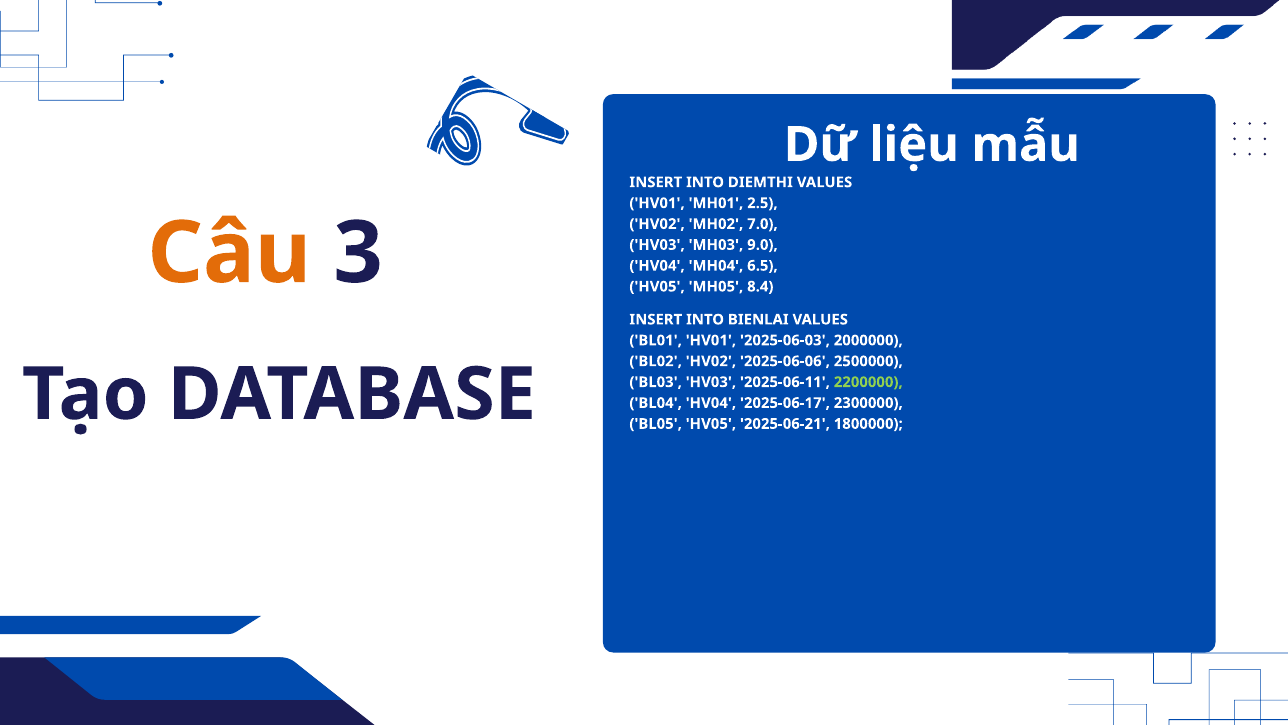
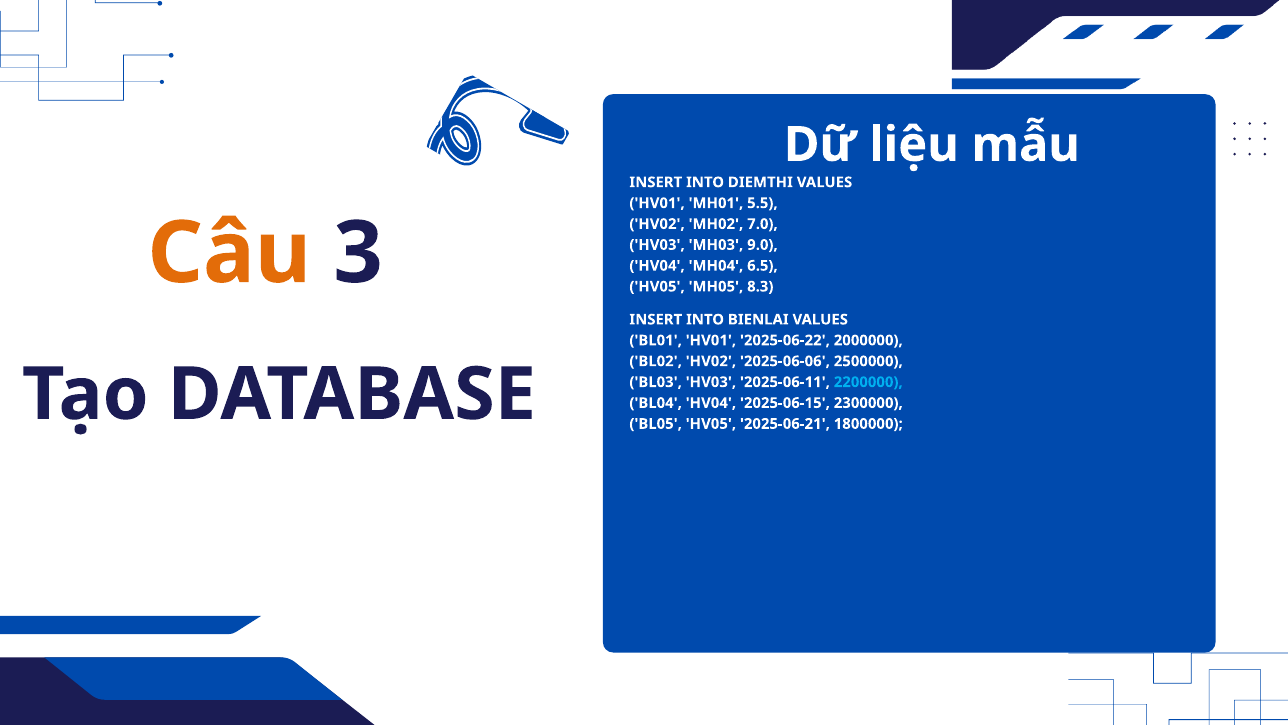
2.5: 2.5 -> 5.5
8.4: 8.4 -> 8.3
2025-06-03: 2025-06-03 -> 2025-06-22
2200000 colour: light green -> light blue
2025-06-17: 2025-06-17 -> 2025-06-15
